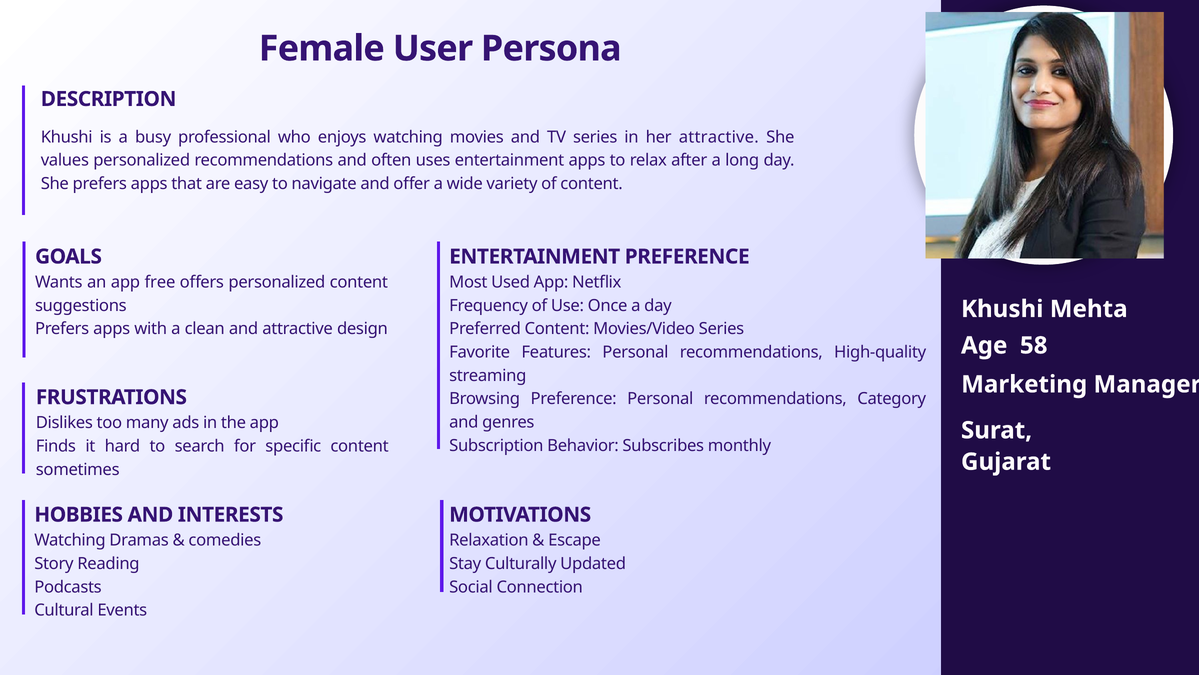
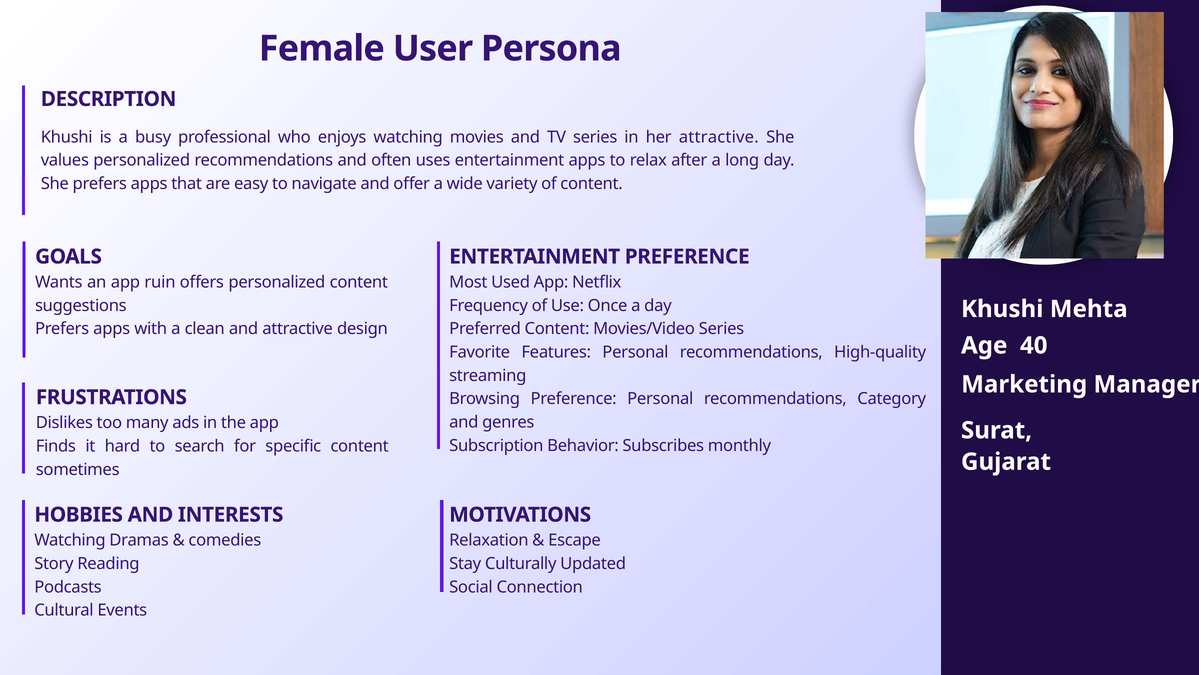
free: free -> ruin
58: 58 -> 40
